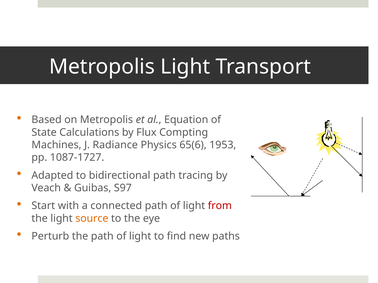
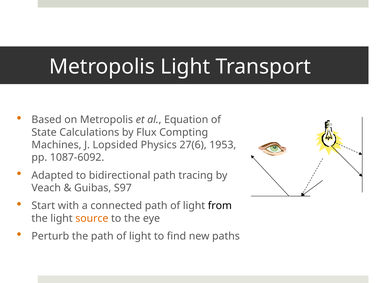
Radiance: Radiance -> Lopsided
65(6: 65(6 -> 27(6
1087-1727: 1087-1727 -> 1087-6092
from colour: red -> black
